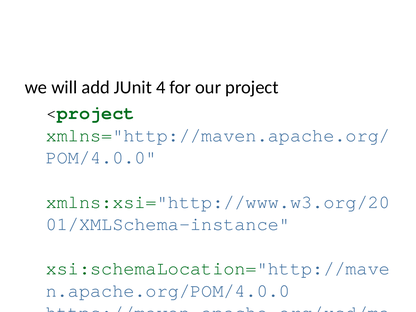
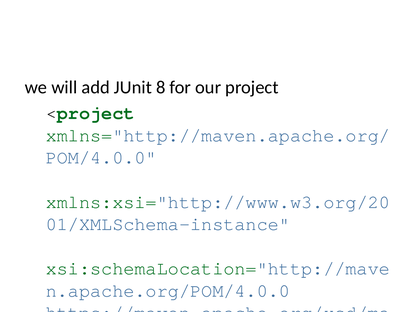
4: 4 -> 8
